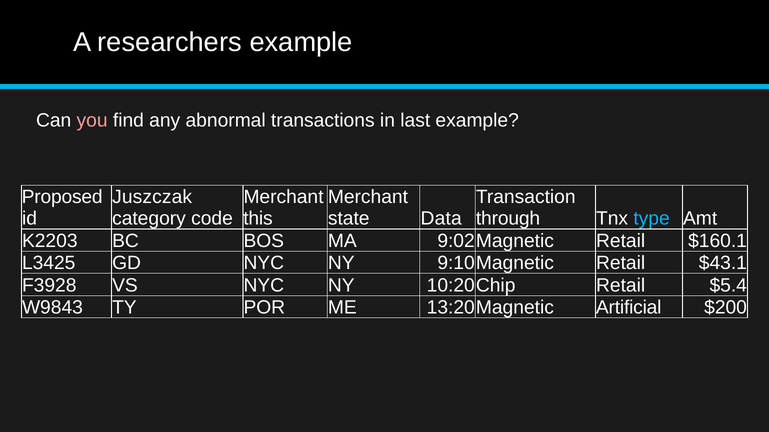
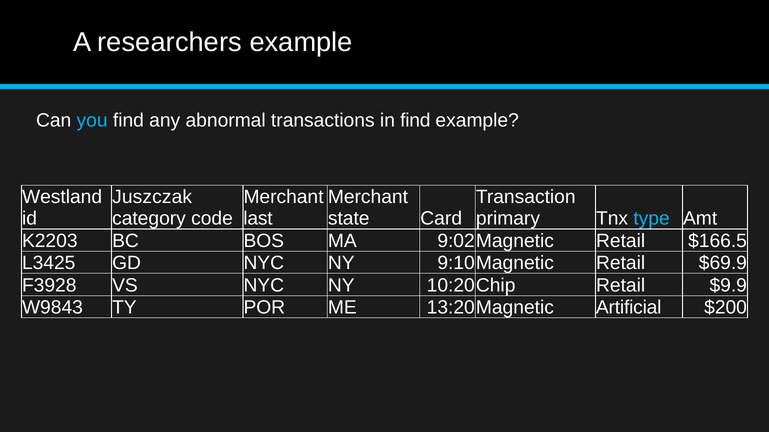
you colour: pink -> light blue
in last: last -> find
Proposed: Proposed -> Westland
this: this -> last
Data: Data -> Card
through: through -> primary
$160.1: $160.1 -> $166.5
$43.1: $43.1 -> $69.9
$5.4: $5.4 -> $9.9
